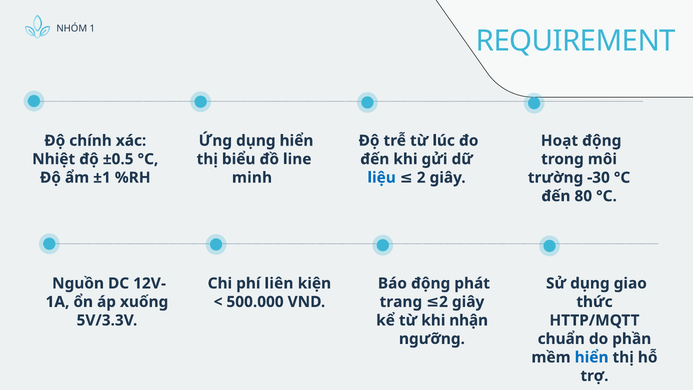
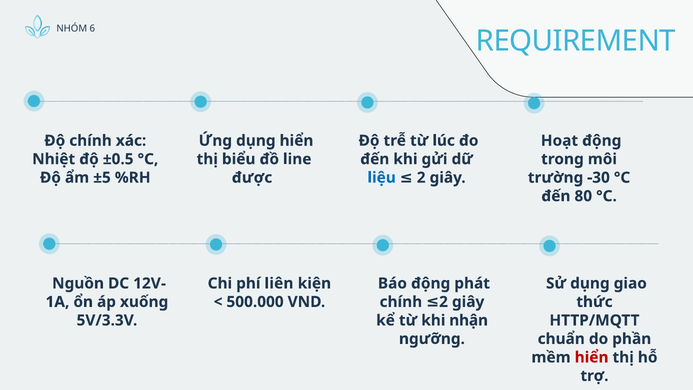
1: 1 -> 6
±1: ±1 -> ±5
minh: minh -> được
trang at (401, 302): trang -> chính
hiển at (592, 357) colour: blue -> red
